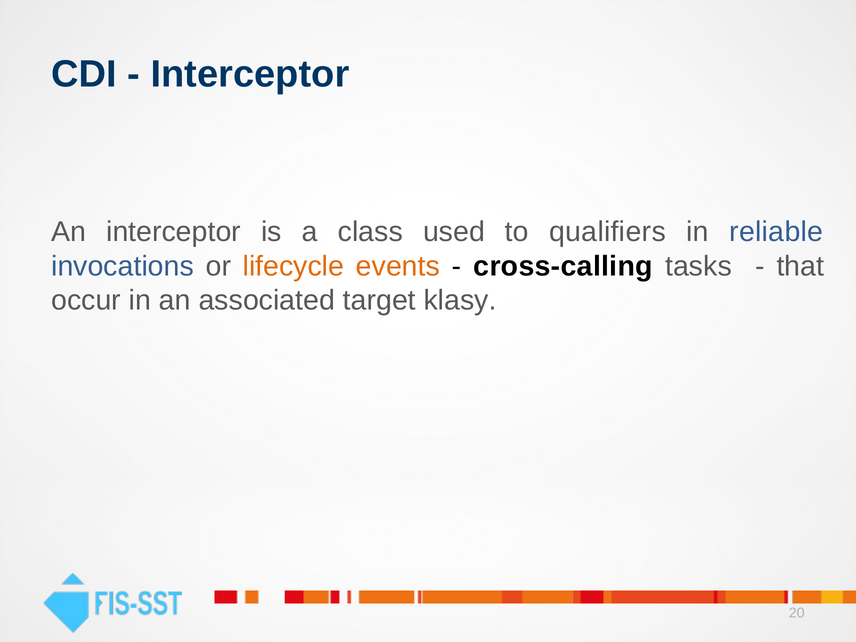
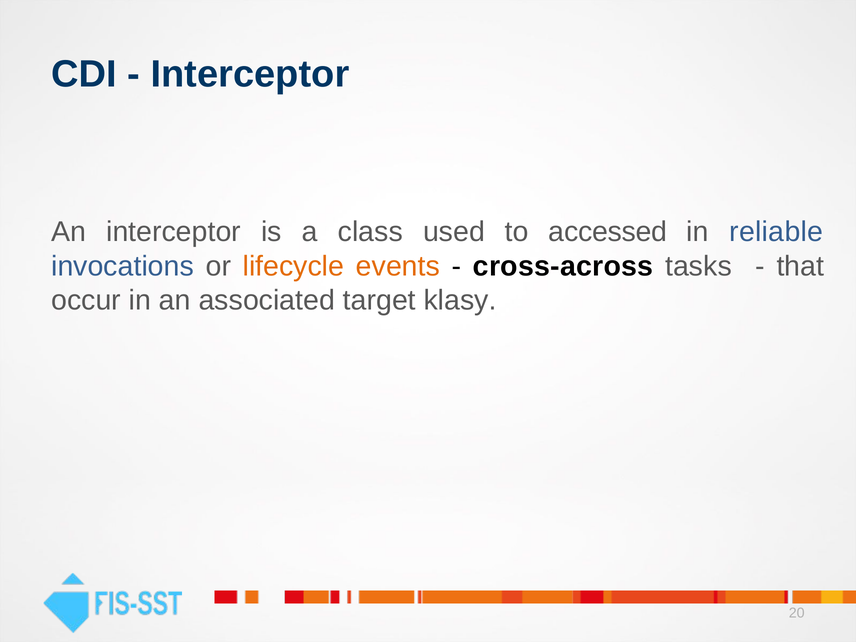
qualifiers: qualifiers -> accessed
cross-calling: cross-calling -> cross-across
